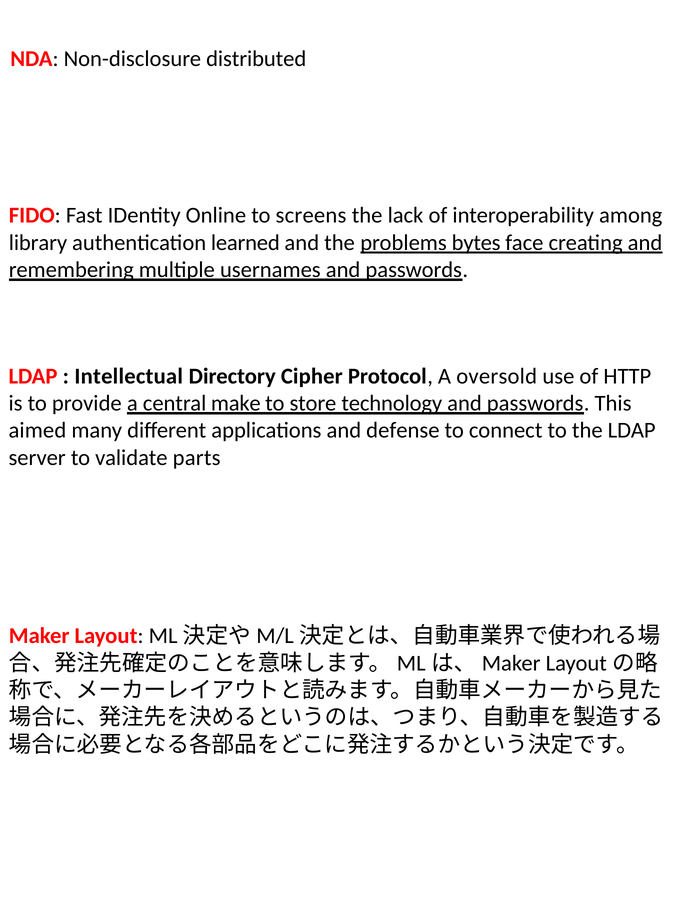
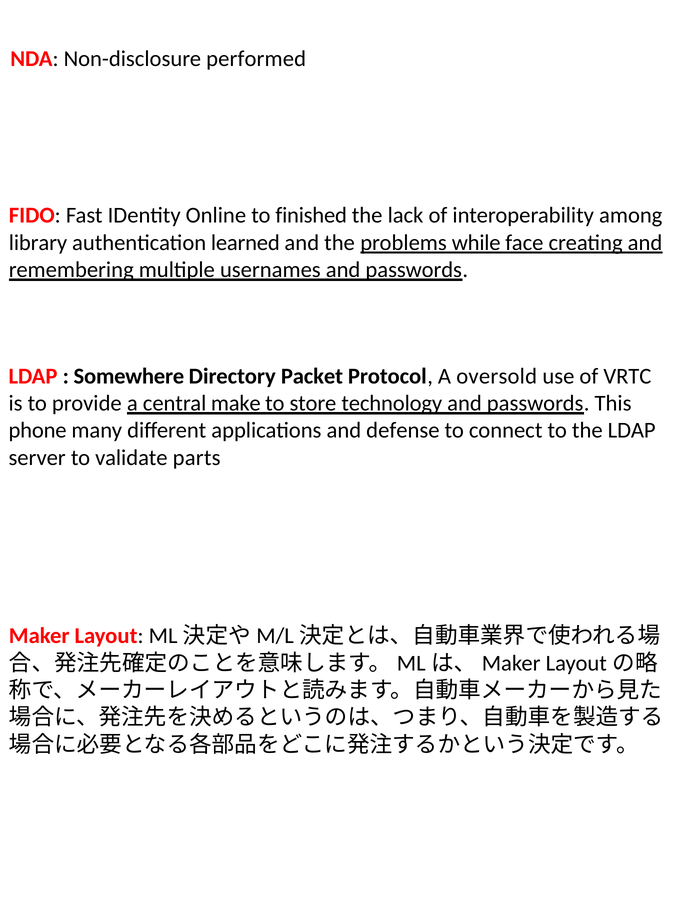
distributed: distributed -> performed
screens: screens -> finished
bytes: bytes -> while
Intellectual: Intellectual -> Somewhere
Cipher: Cipher -> Packet
HTTP: HTTP -> VRTC
aimed: aimed -> phone
